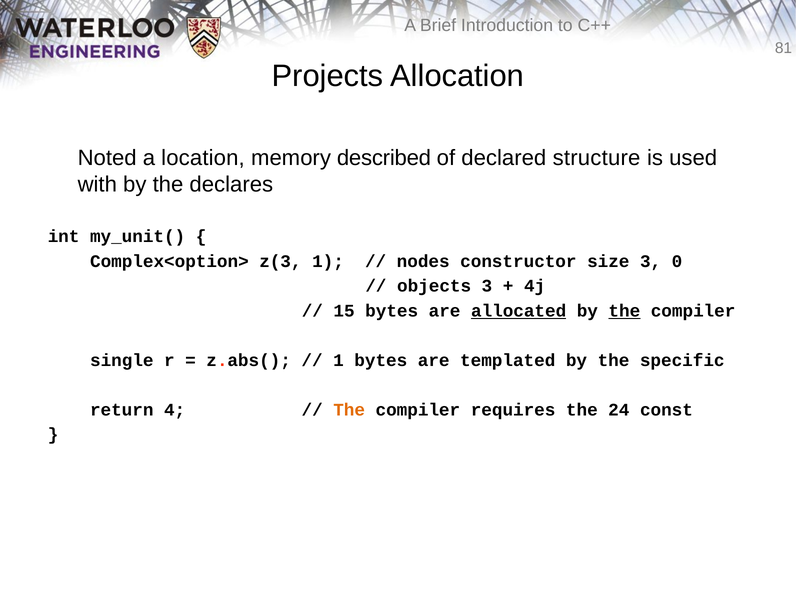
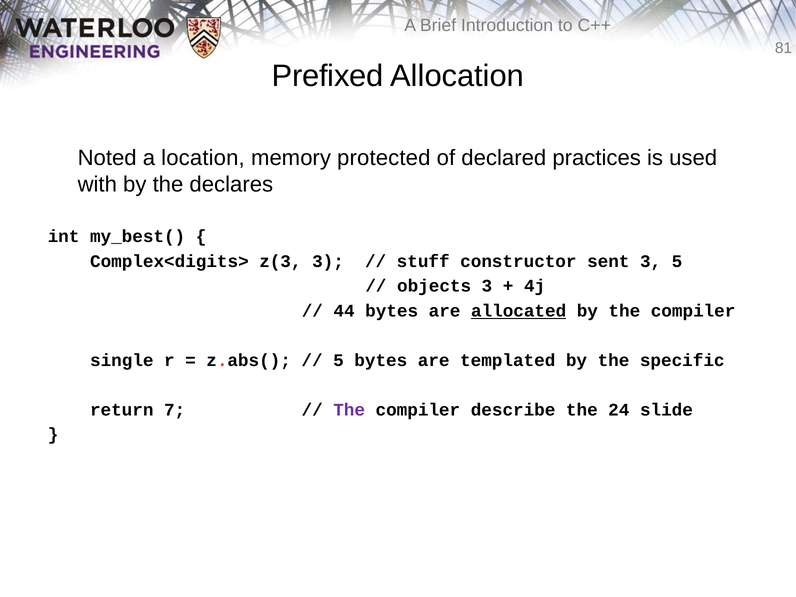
Projects: Projects -> Prefixed
described: described -> protected
structure: structure -> practices
my_unit(: my_unit( -> my_best(
Complex<option>: Complex<option> -> Complex<digits>
z(3 1: 1 -> 3
nodes: nodes -> stuff
size: size -> sent
3 0: 0 -> 5
15: 15 -> 44
the at (624, 311) underline: present -> none
1 at (339, 360): 1 -> 5
4: 4 -> 7
The at (349, 410) colour: orange -> purple
requires: requires -> describe
const: const -> slide
